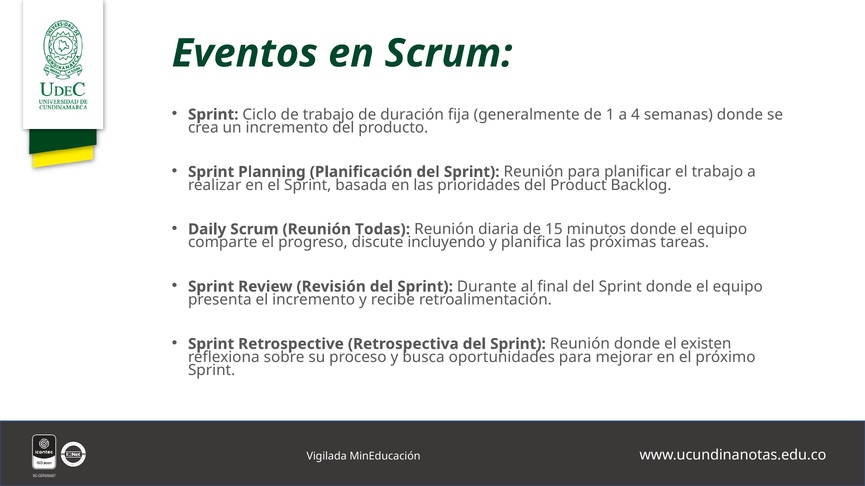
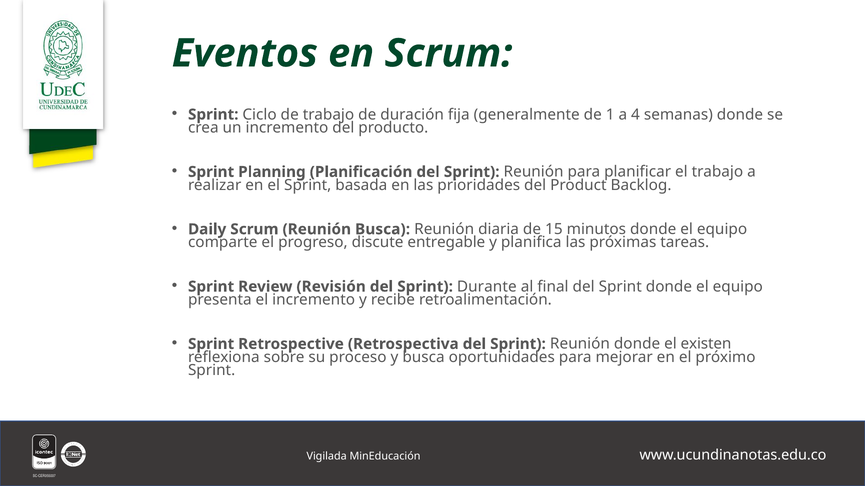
Reunión Todas: Todas -> Busca
incluyendo: incluyendo -> entregable
